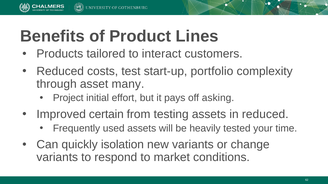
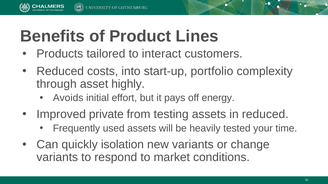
test: test -> into
many: many -> highly
Project: Project -> Avoids
asking: asking -> energy
certain: certain -> private
